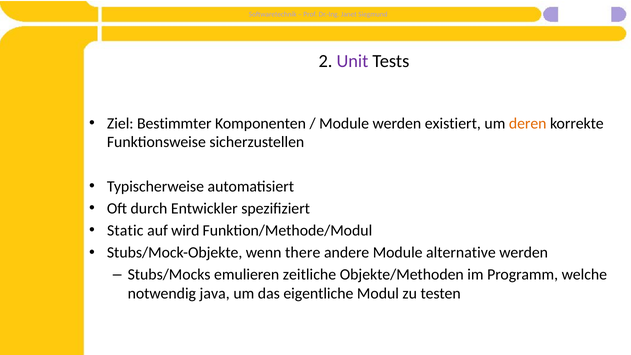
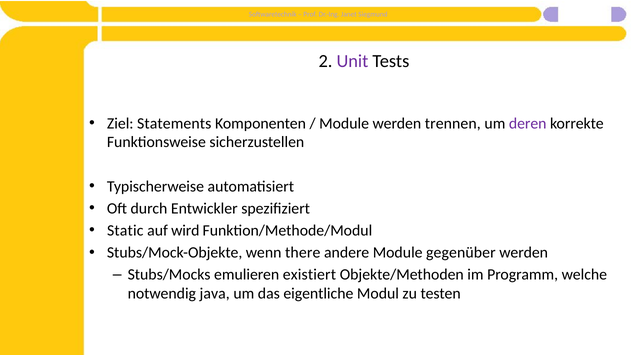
Bestimmter: Bestimmter -> Statements
existiert: existiert -> trennen
deren colour: orange -> purple
alternative: alternative -> gegenüber
zeitliche: zeitliche -> existiert
